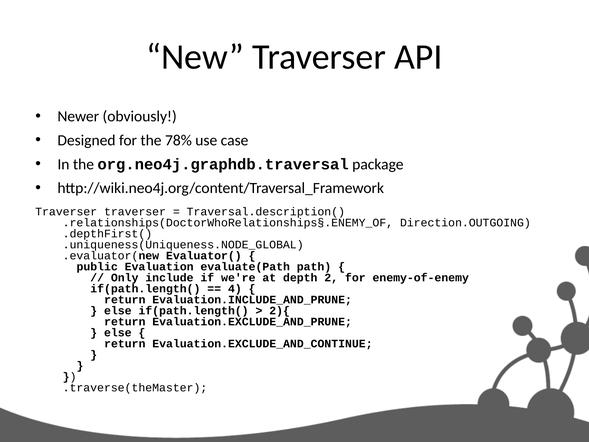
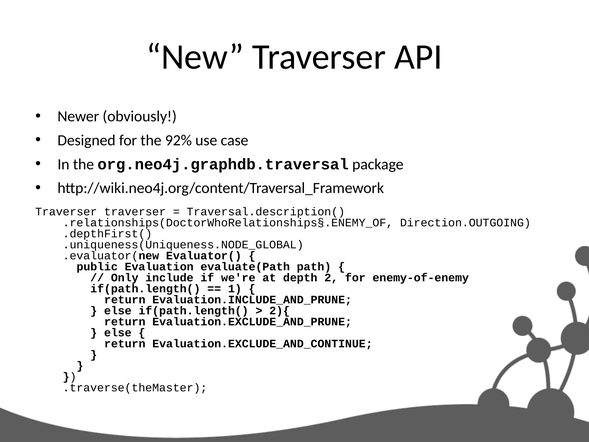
78%: 78% -> 92%
4: 4 -> 1
